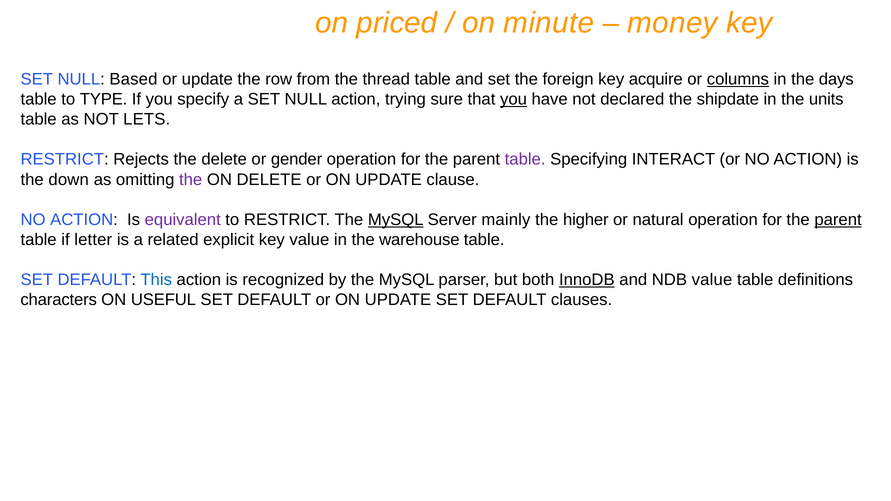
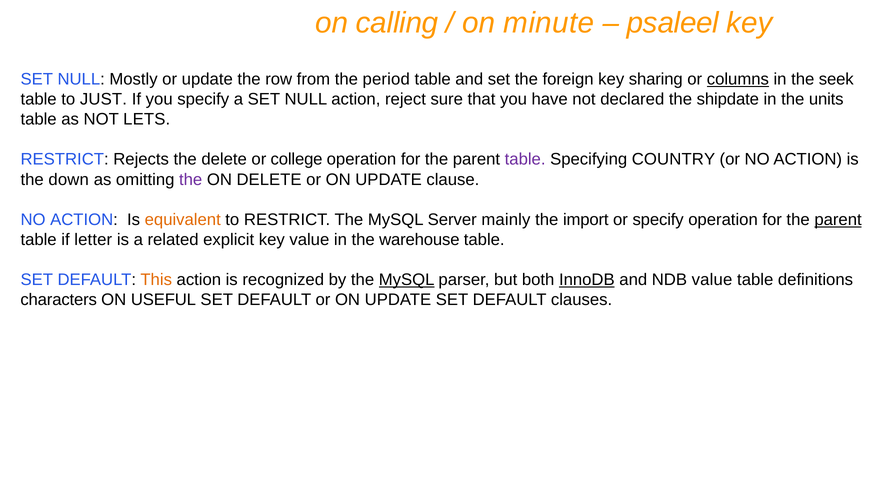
priced: priced -> calling
money: money -> psaleel
Based: Based -> Mostly
thread: thread -> period
acquire: acquire -> sharing
days: days -> seek
TYPE: TYPE -> JUST
trying: trying -> reject
you at (513, 99) underline: present -> none
gender: gender -> college
INTERACT: INTERACT -> COUNTRY
equivalent colour: purple -> orange
MySQL at (396, 220) underline: present -> none
higher: higher -> import
or natural: natural -> specify
This colour: blue -> orange
MySQL at (407, 280) underline: none -> present
